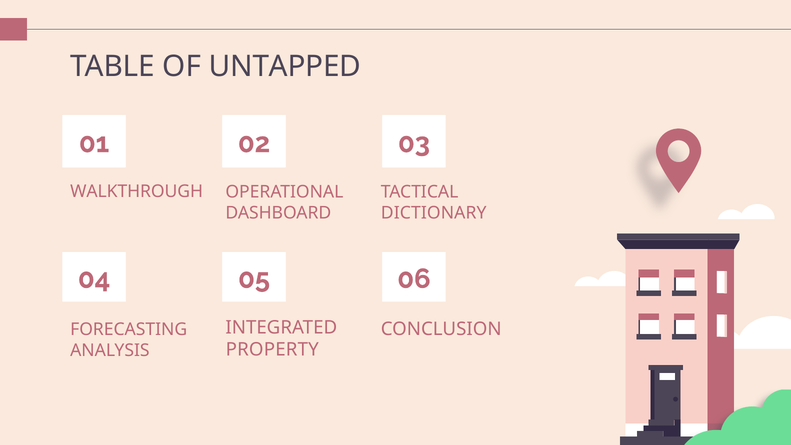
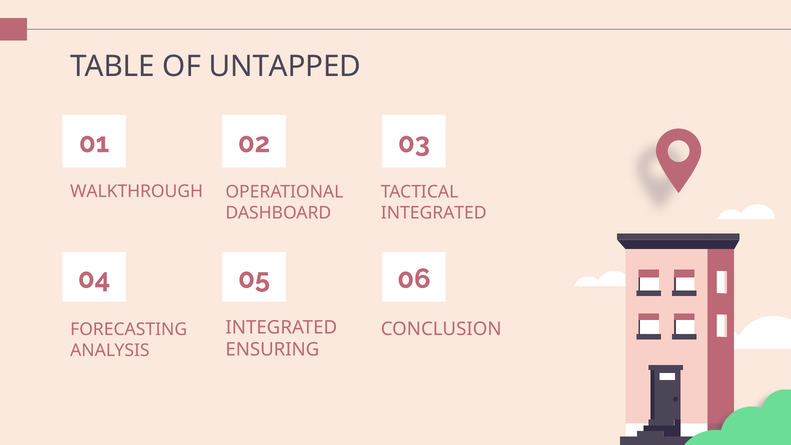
DICTIONARY at (434, 213): DICTIONARY -> INTEGRATED
PROPERTY: PROPERTY -> ENSURING
